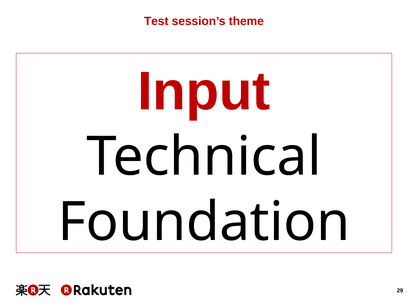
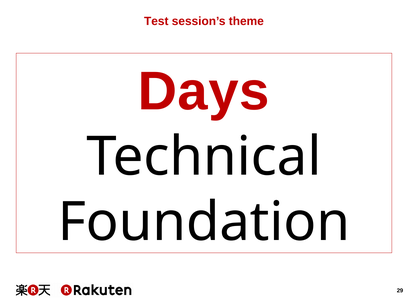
Input: Input -> Days
